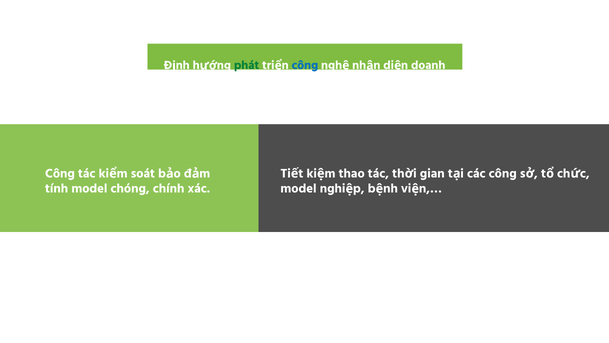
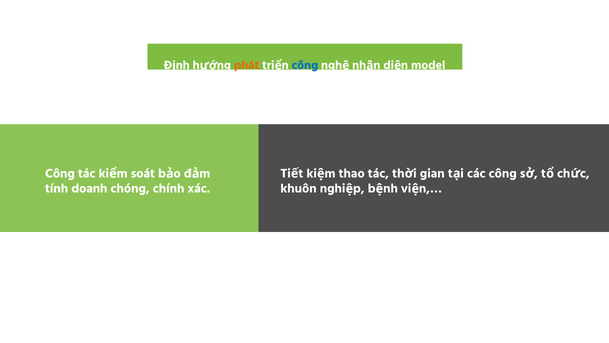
phát colour: green -> orange
doanh: doanh -> model
model at (299, 188): model -> khuôn
tính model: model -> doanh
